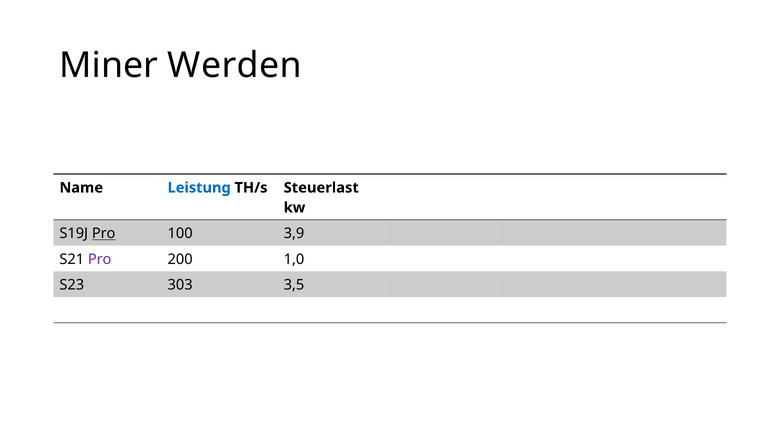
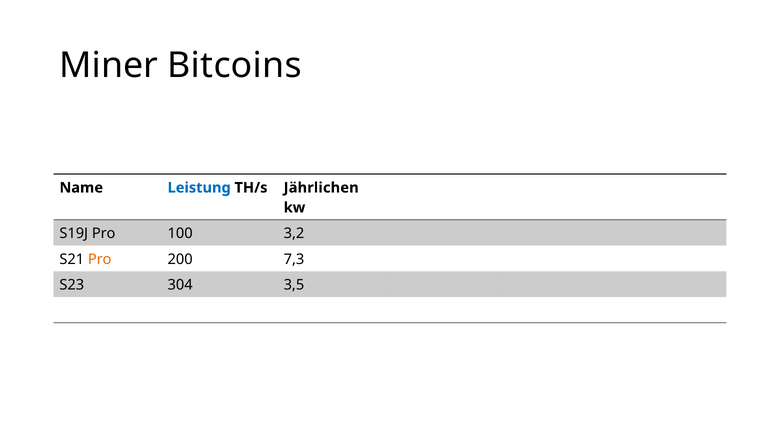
Werden: Werden -> Bitcoins
Steuerlast: Steuerlast -> Jährlichen
Pro at (104, 233) underline: present -> none
3,9: 3,9 -> 3,2
Pro at (100, 259) colour: purple -> orange
1,0: 1,0 -> 7,3
303: 303 -> 304
